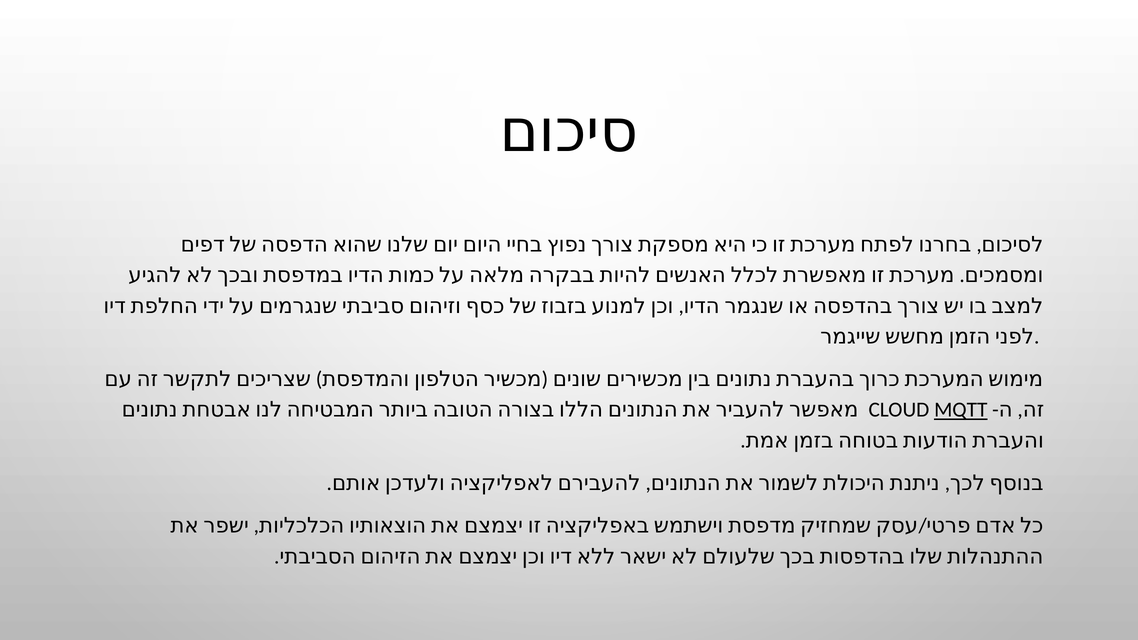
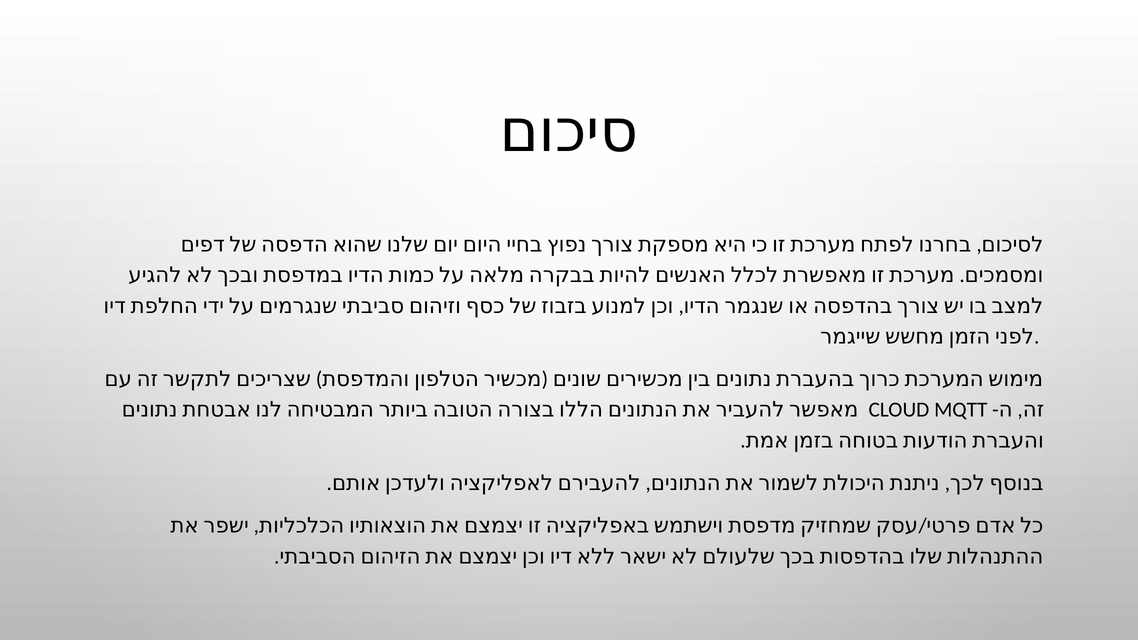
MQTT underline: present -> none
